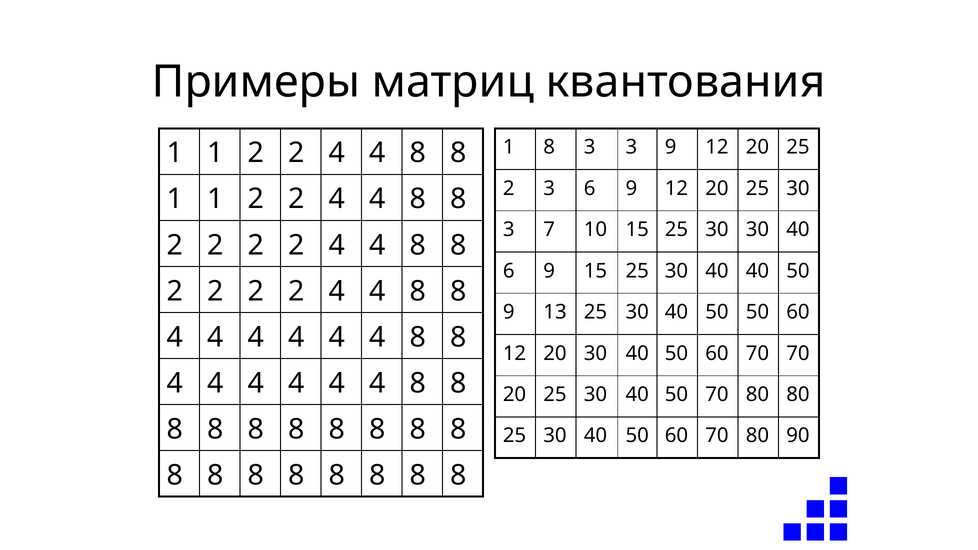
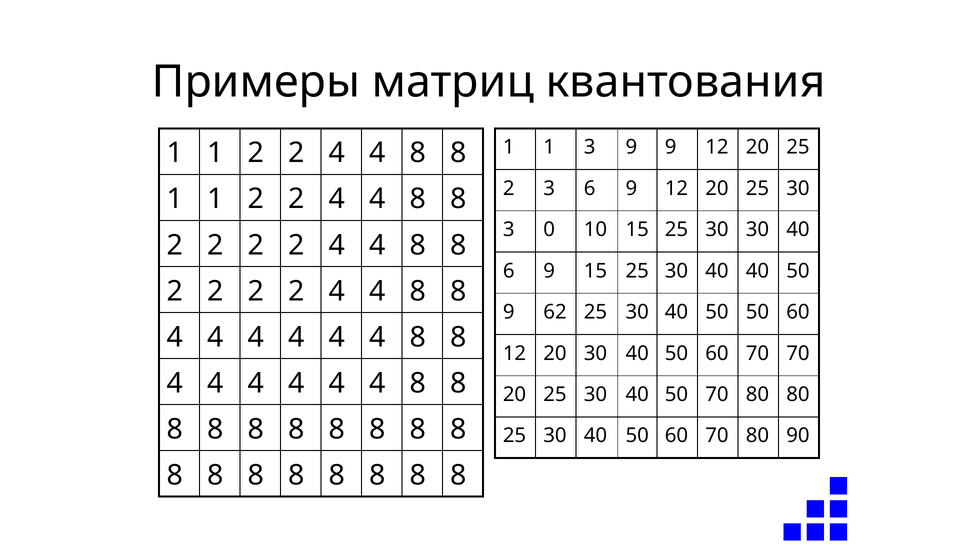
8 at (549, 147): 8 -> 1
3 3: 3 -> 9
7: 7 -> 0
13: 13 -> 62
